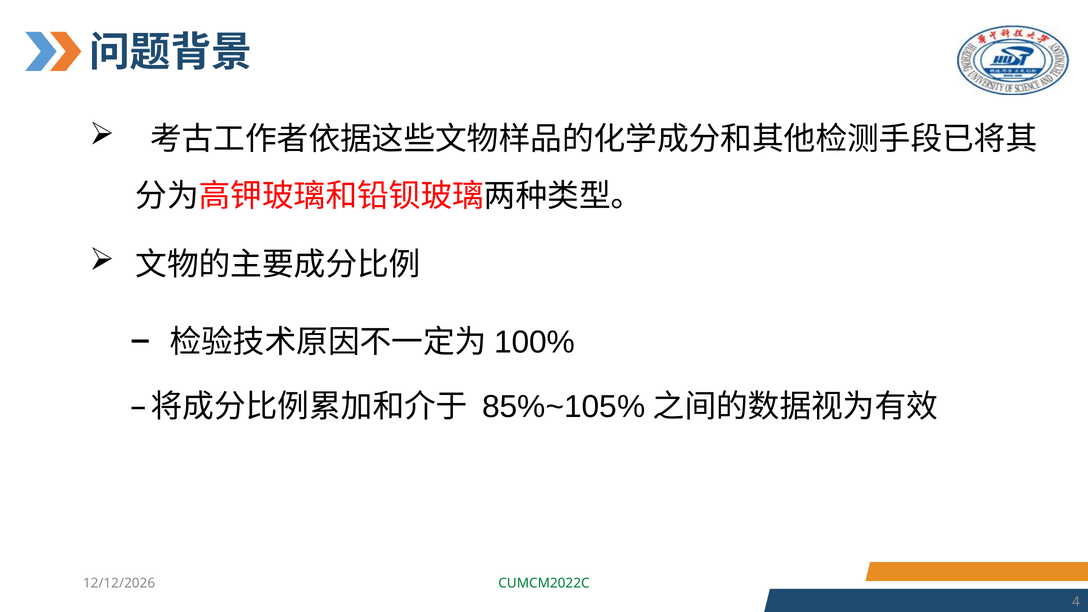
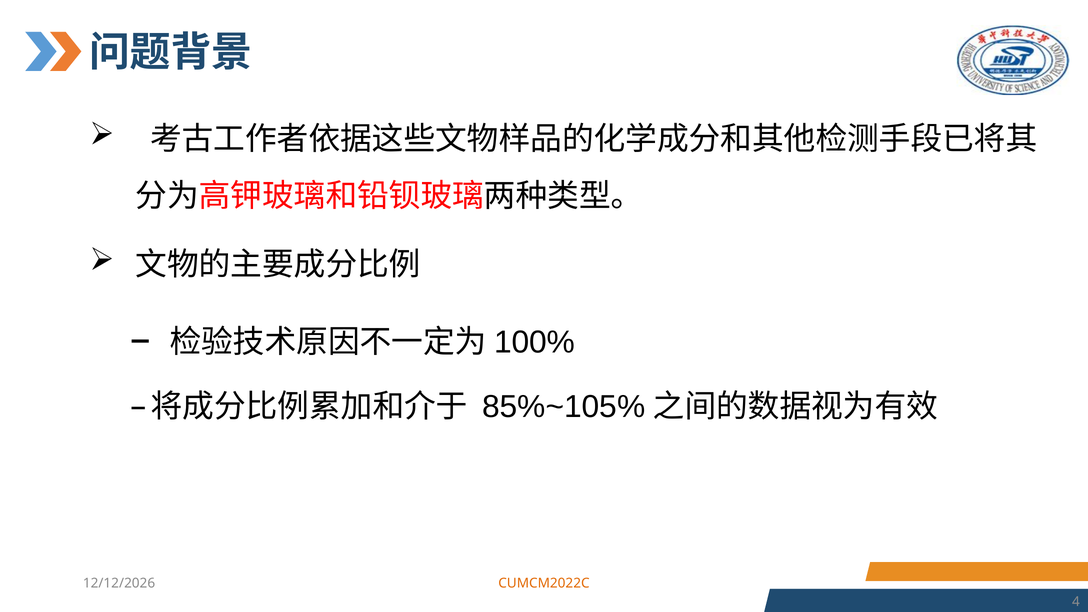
CUMCM2022C colour: green -> orange
